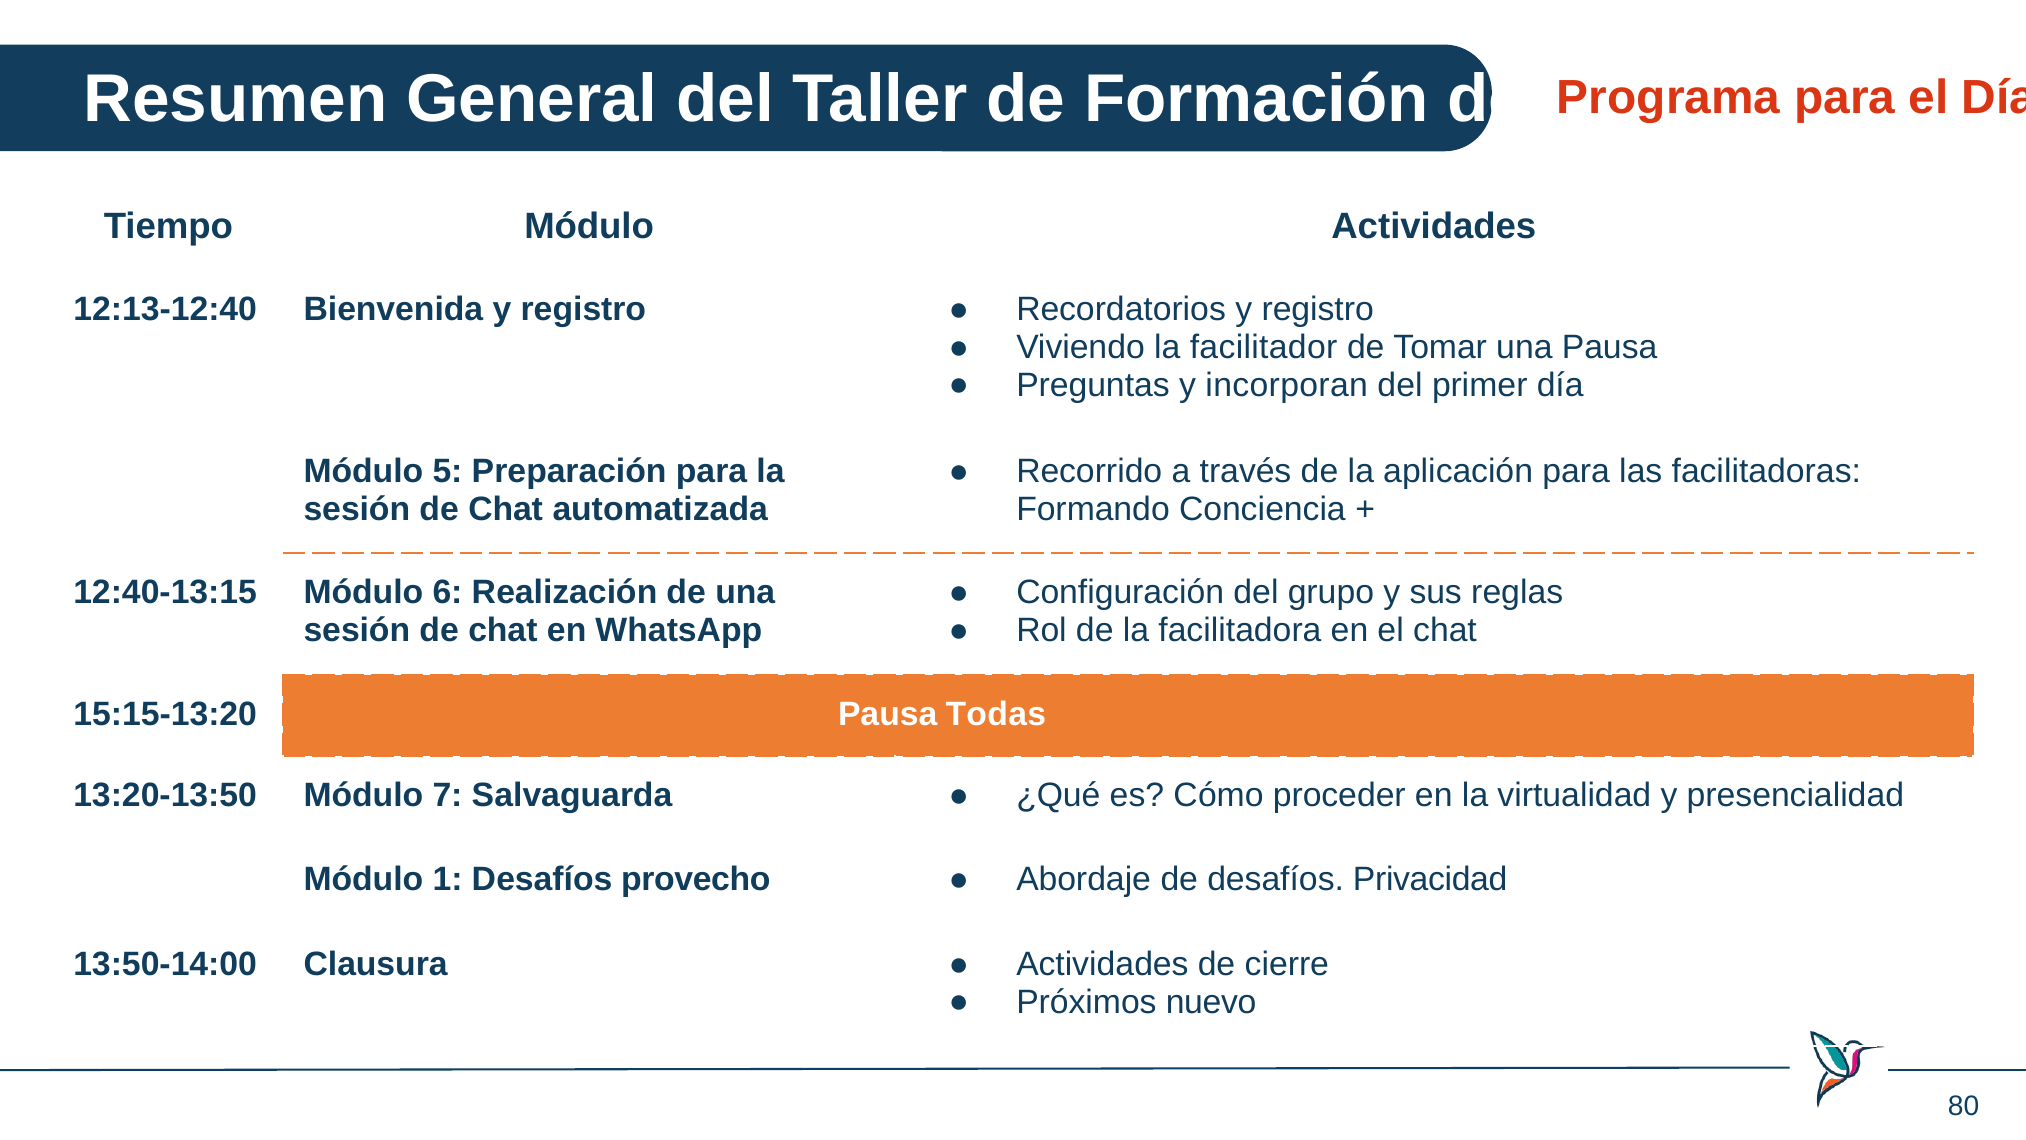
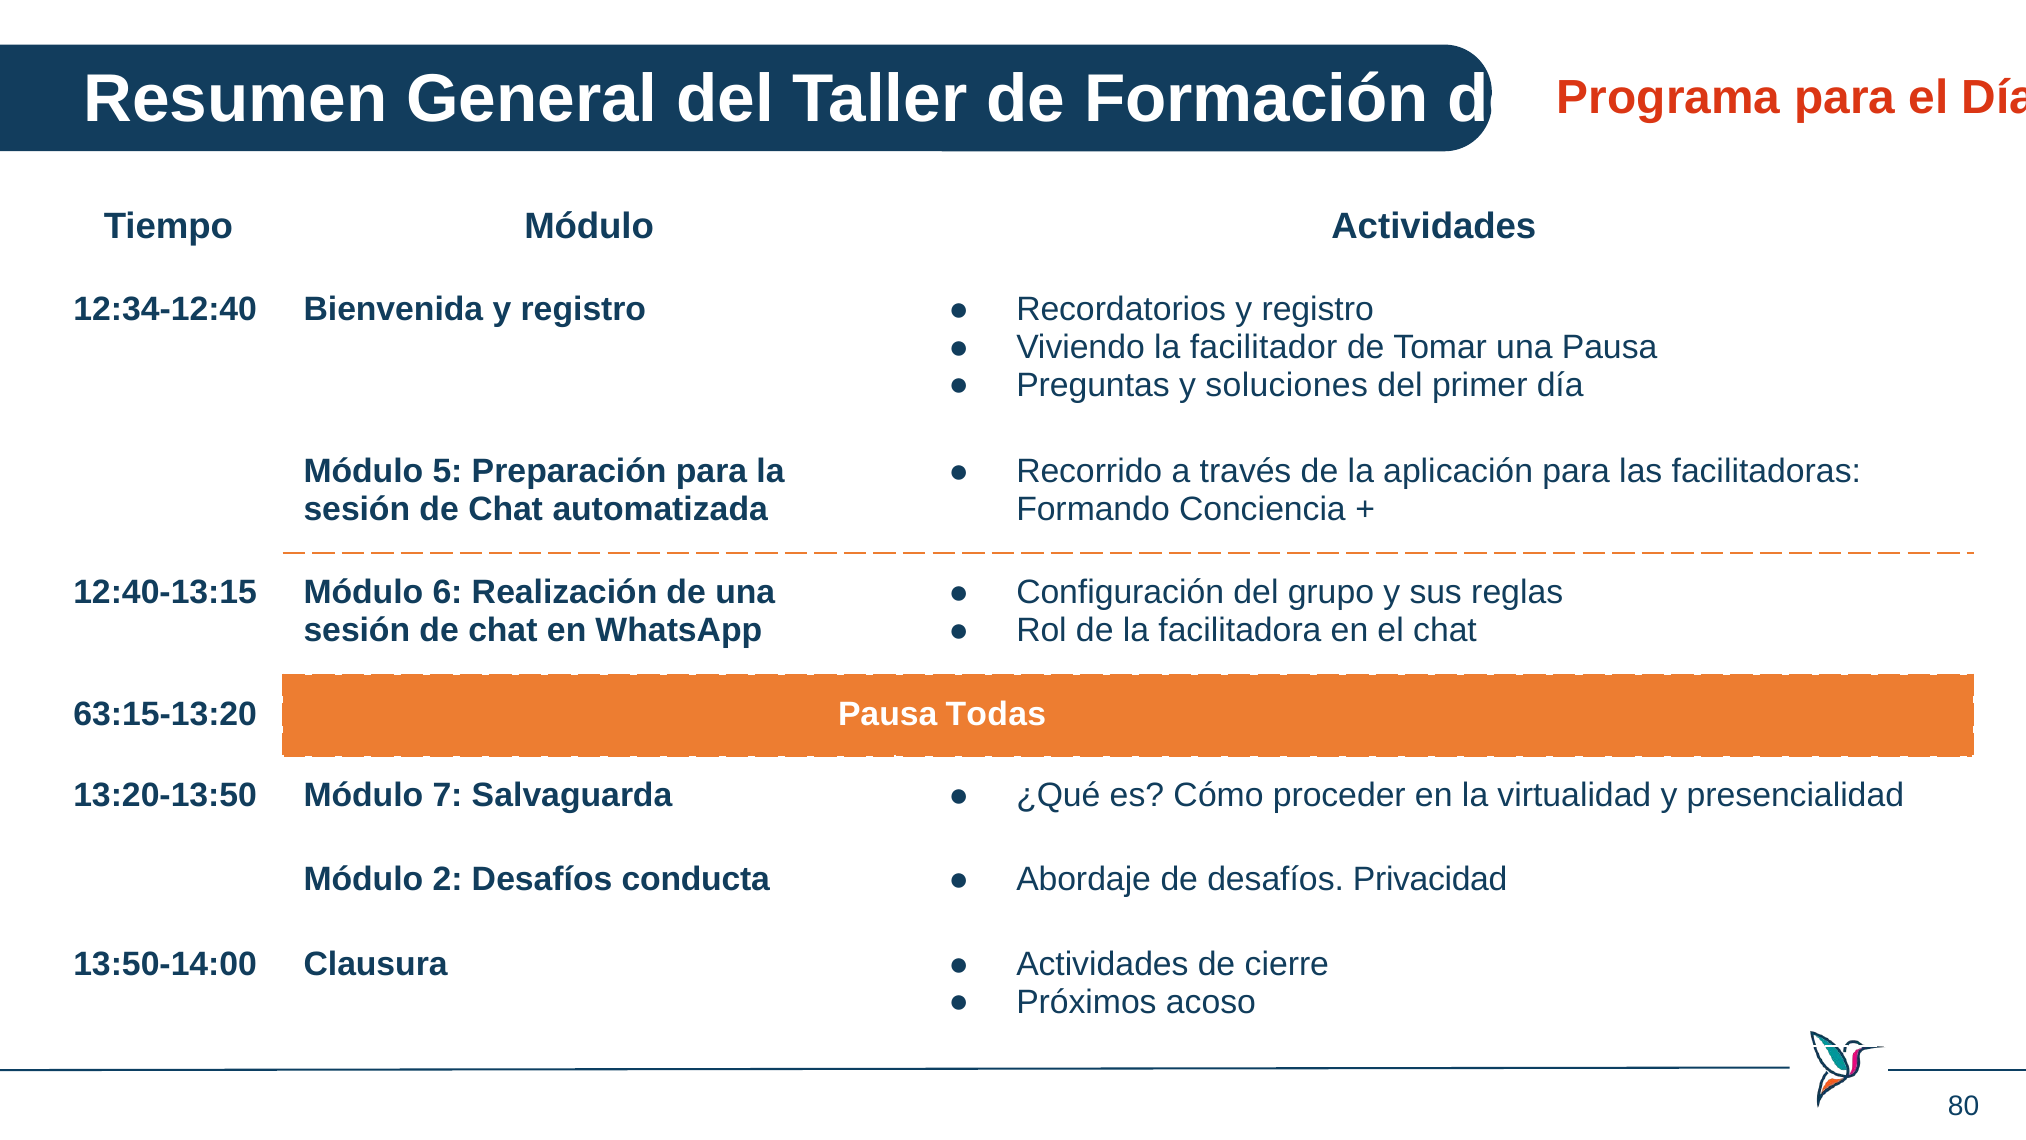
12:13-12:40: 12:13-12:40 -> 12:34-12:40
incorporan: incorporan -> soluciones
15:15-13:20: 15:15-13:20 -> 63:15-13:20
Módulo 1: 1 -> 2
provecho: provecho -> conducta
nuevo: nuevo -> acoso
